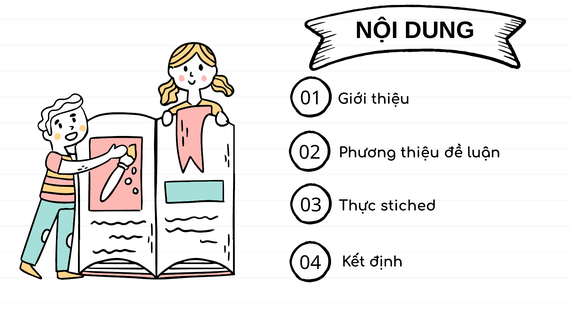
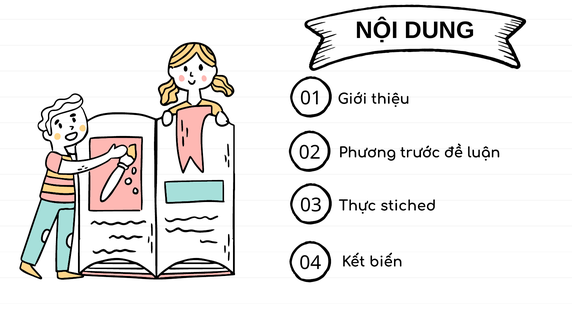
Phương thiệu: thiệu -> trước
định: định -> biến
